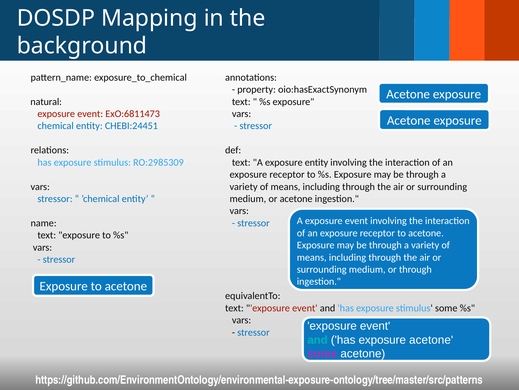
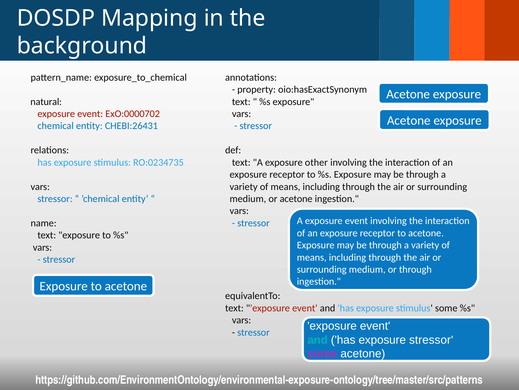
ExO:6811473: ExO:6811473 -> ExO:0000702
CHEBI:24451: CHEBI:24451 -> CHEBI:26431
RO:2985309: RO:2985309 -> RO:0234735
exposure entity: entity -> other
has exposure acetone: acetone -> stressor
